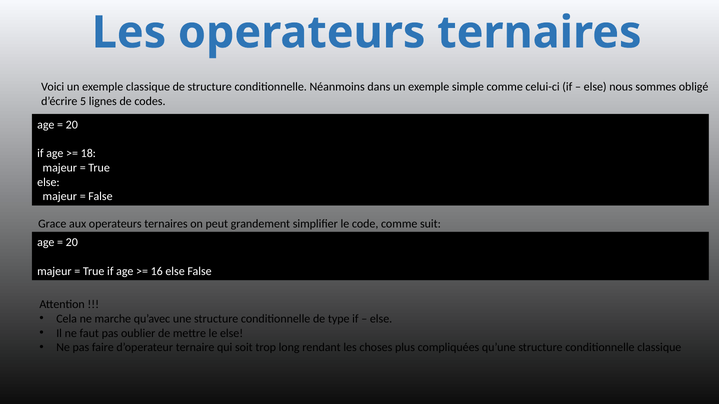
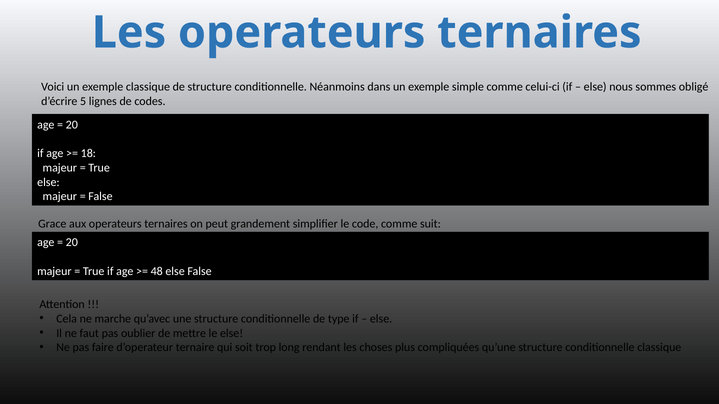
16: 16 -> 48
